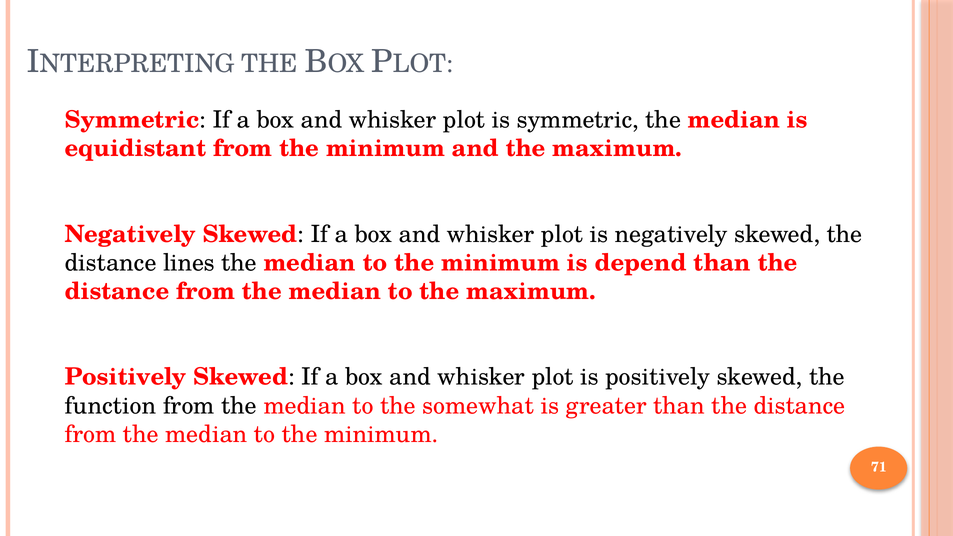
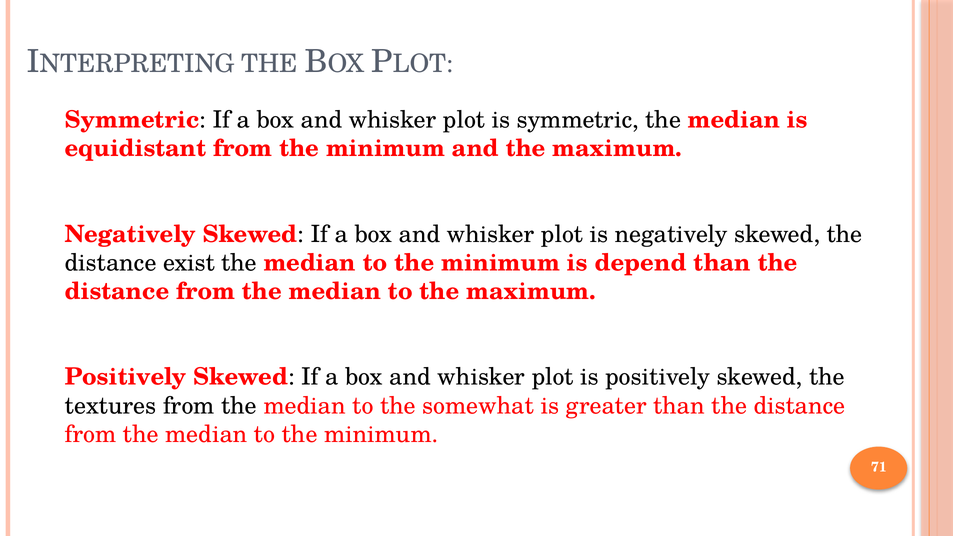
lines: lines -> exist
function: function -> textures
